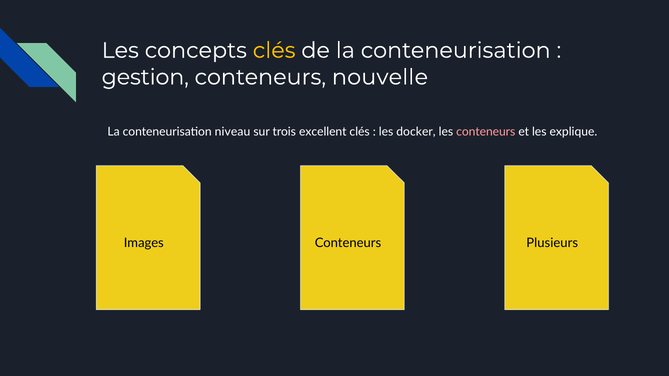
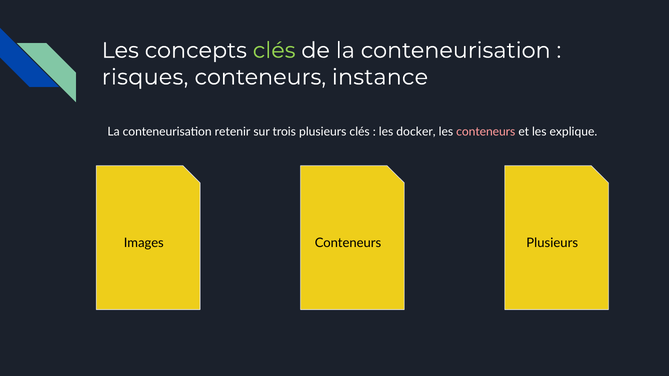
clés at (274, 50) colour: yellow -> light green
gestion: gestion -> risques
nouvelle: nouvelle -> instance
niveau: niveau -> retenir
trois excellent: excellent -> plusieurs
